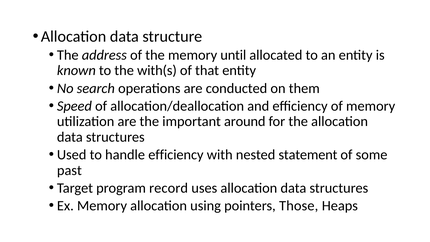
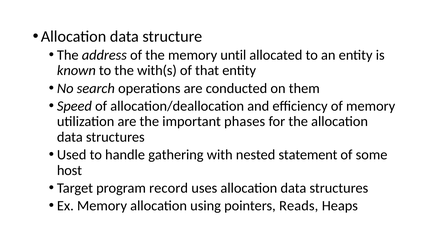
around: around -> phases
handle efficiency: efficiency -> gathering
past: past -> host
Those: Those -> Reads
